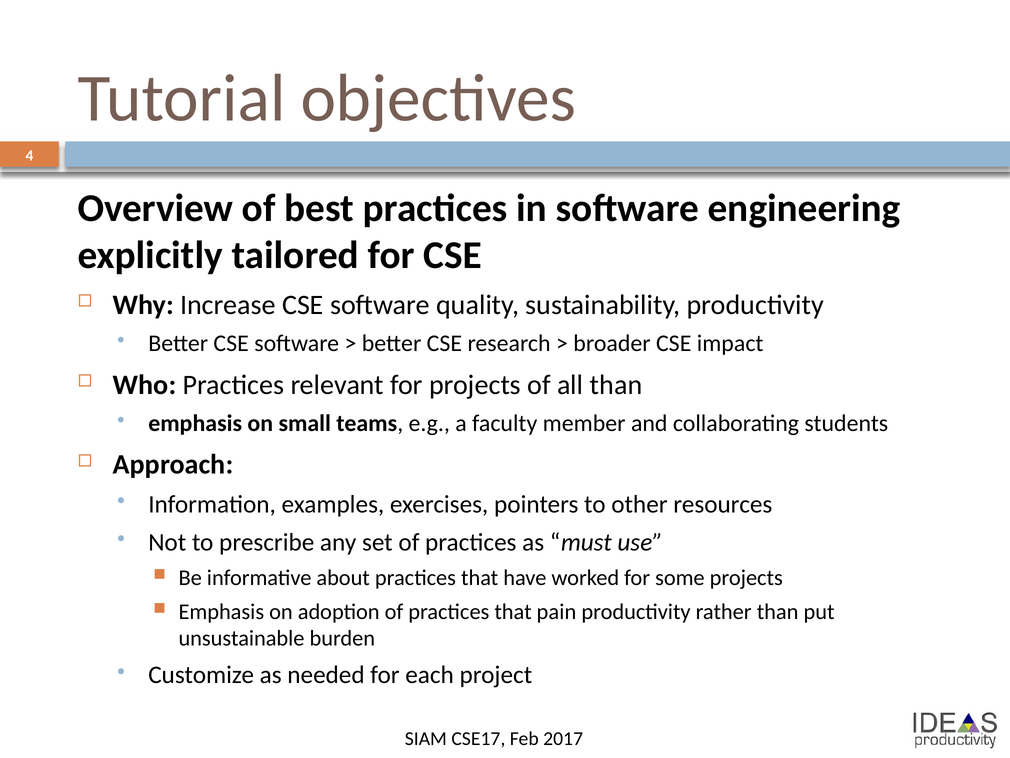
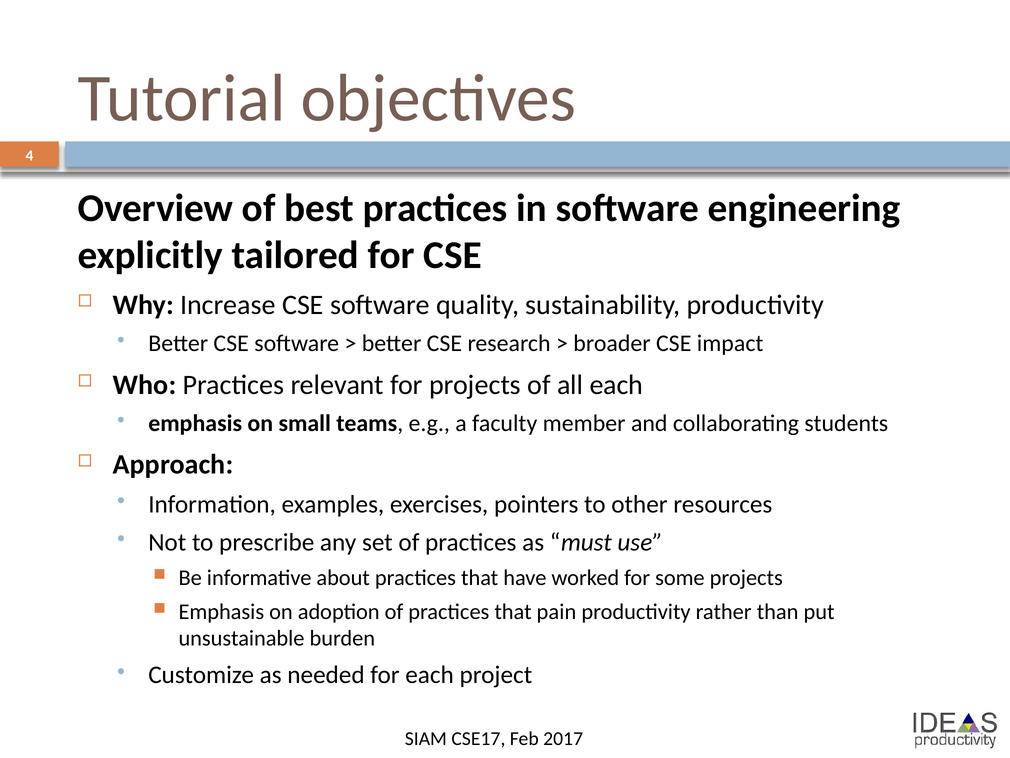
all than: than -> each
